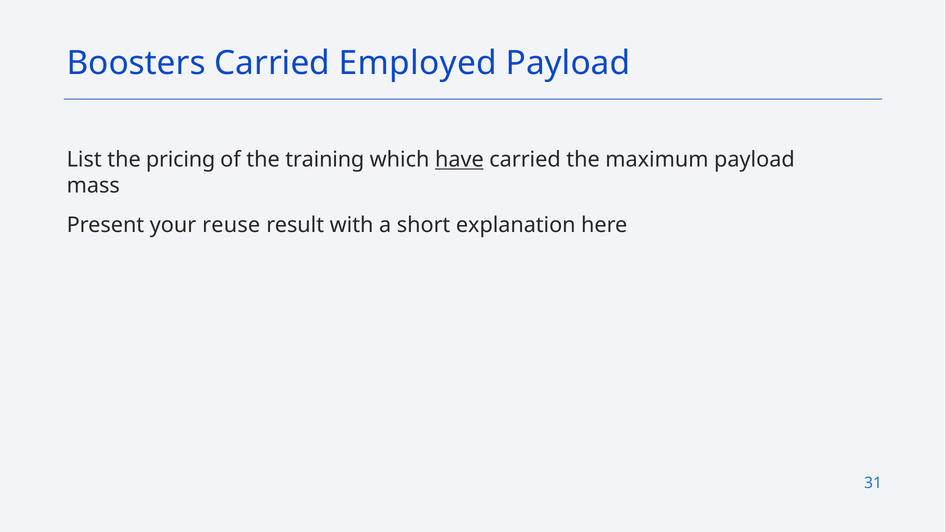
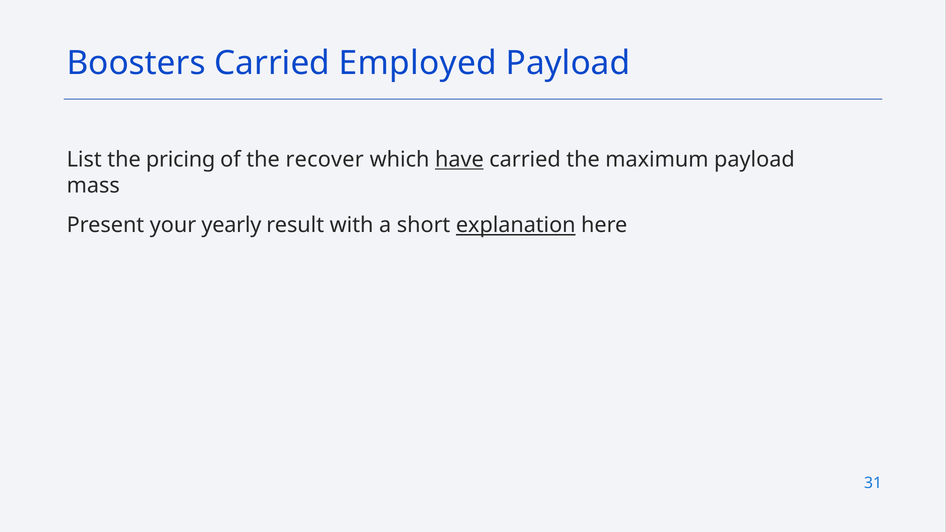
training: training -> recover
reuse: reuse -> yearly
explanation underline: none -> present
